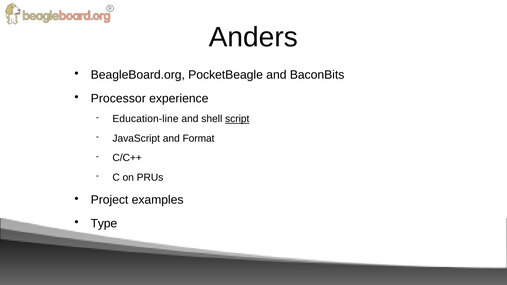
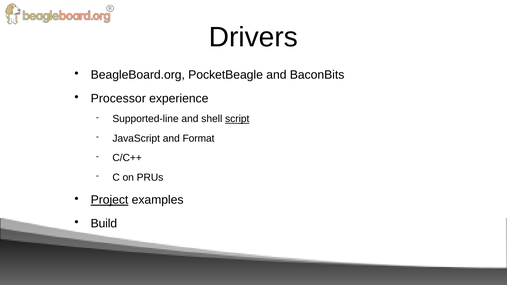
Anders: Anders -> Drivers
Education-line: Education-line -> Supported-line
Project underline: none -> present
Type: Type -> Build
